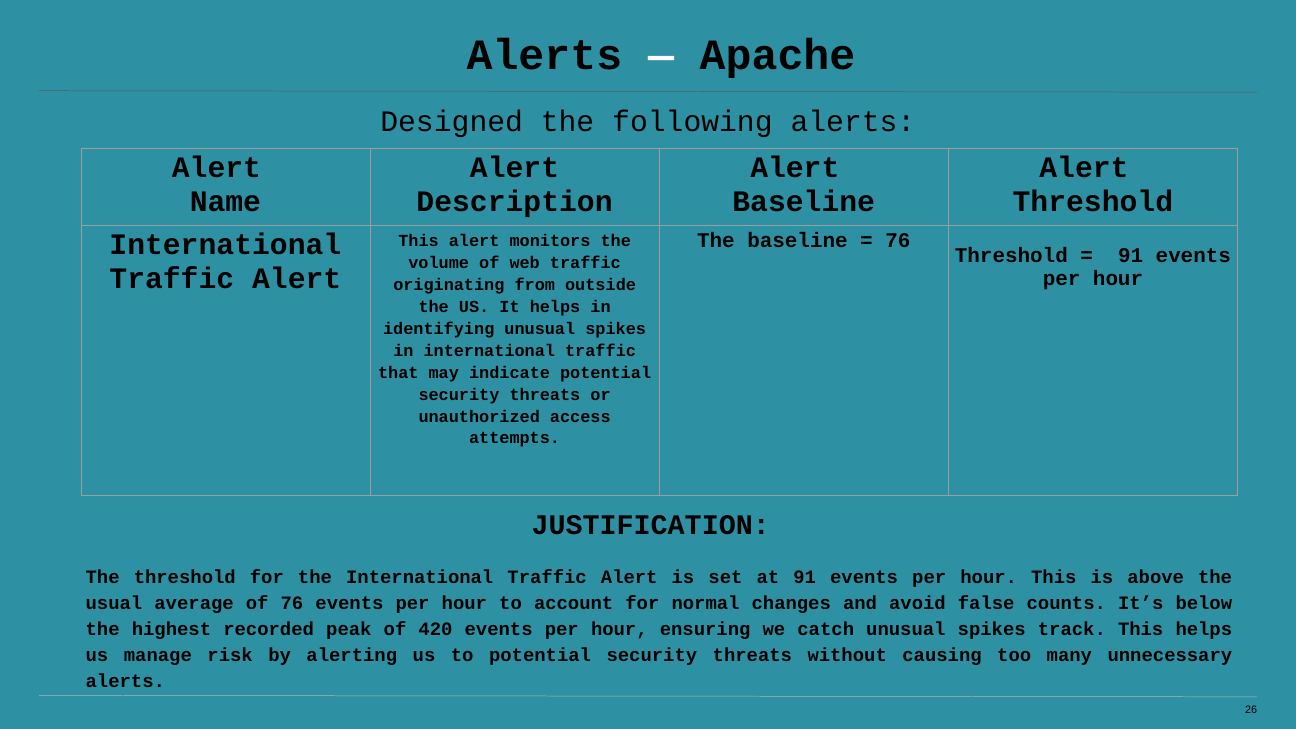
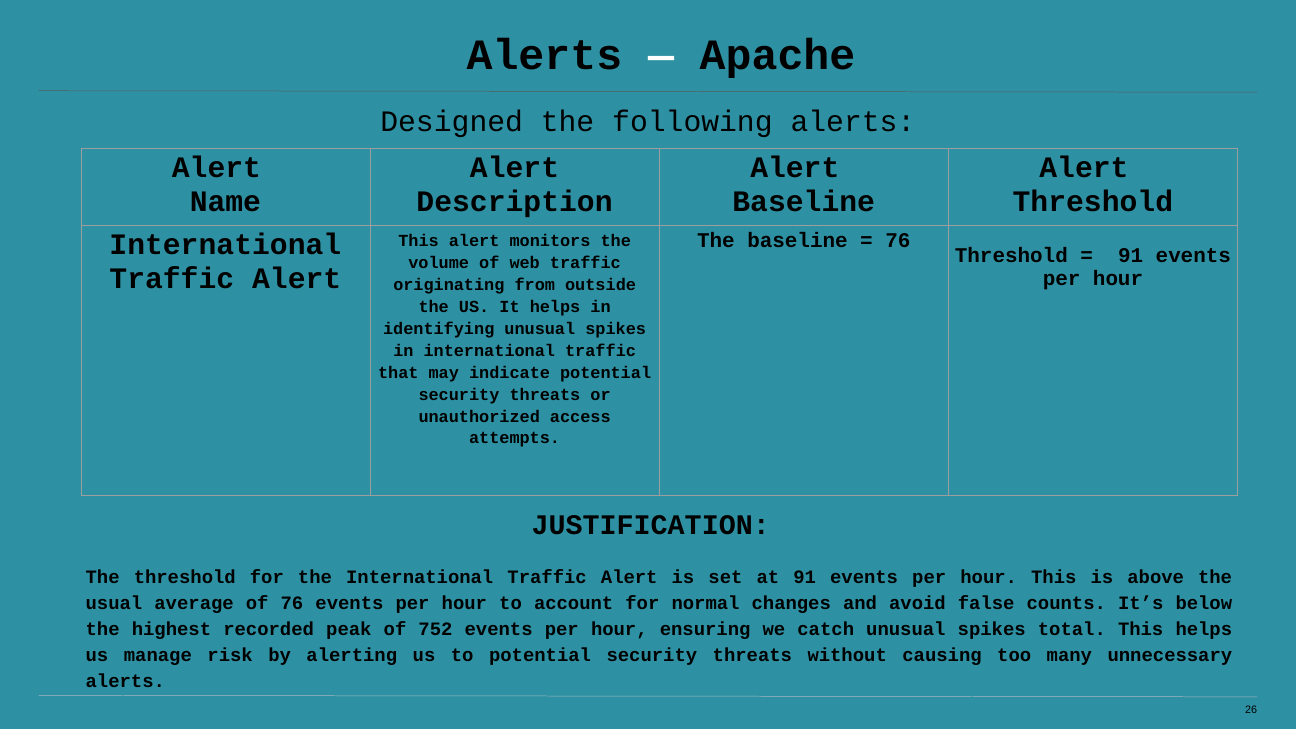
420: 420 -> 752
track: track -> total
